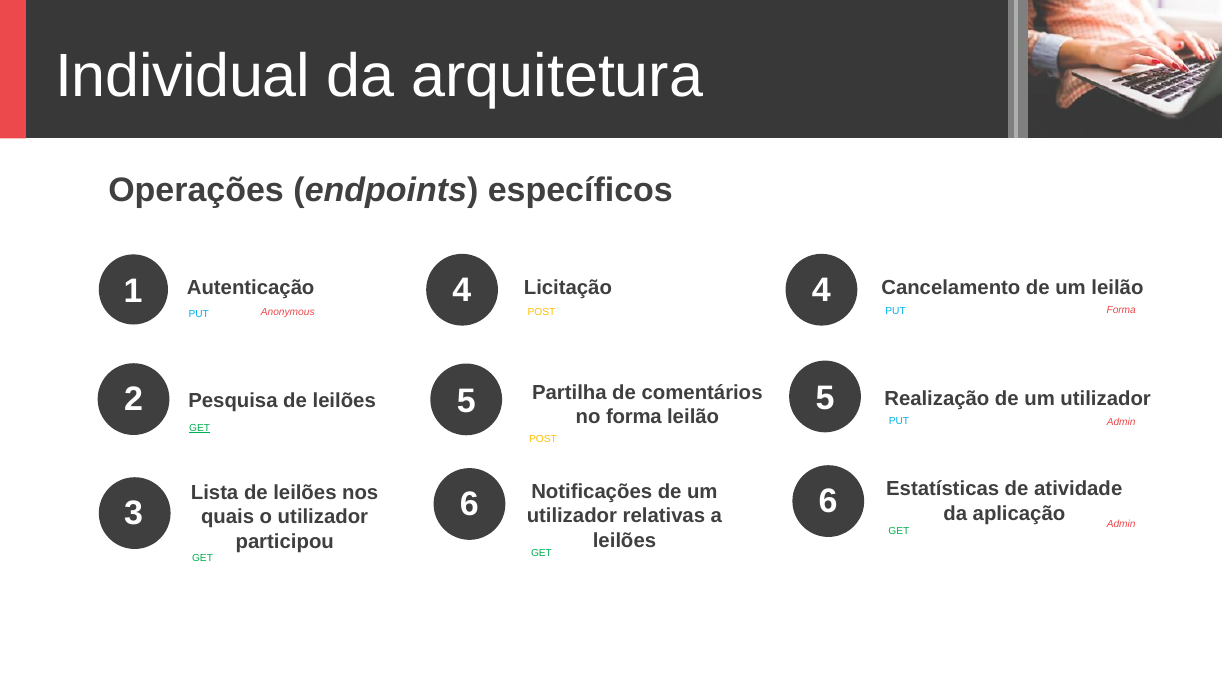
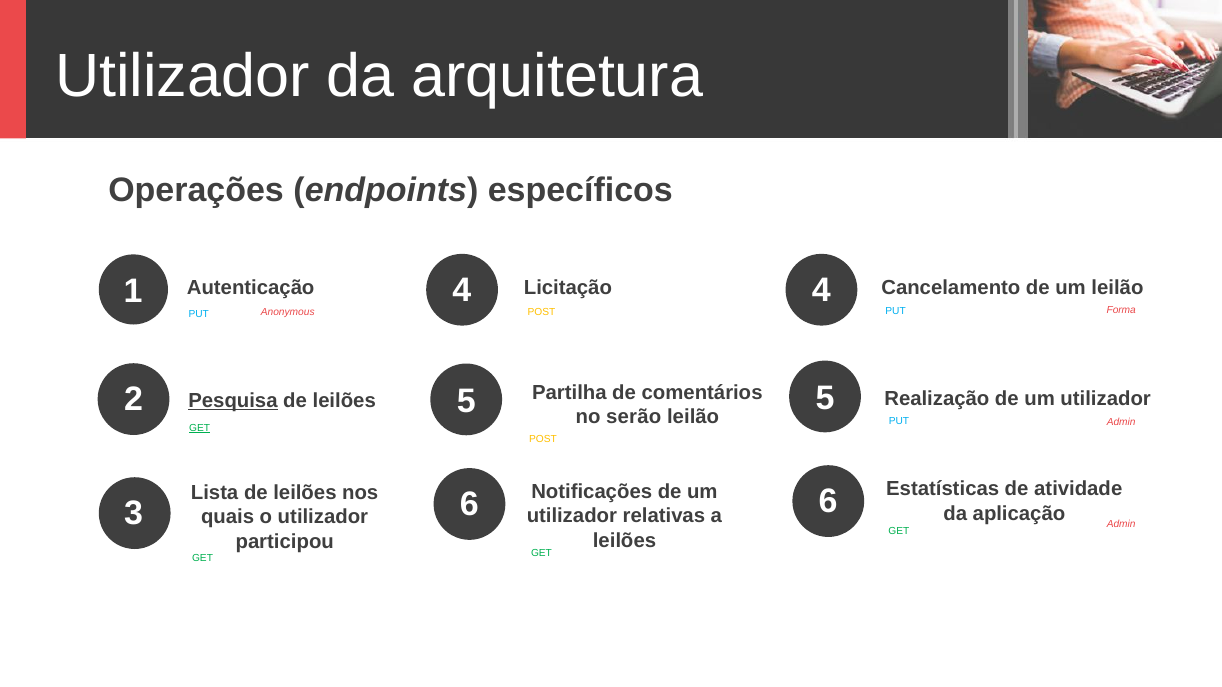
Individual at (183, 77): Individual -> Utilizador
Pesquisa underline: none -> present
no forma: forma -> serão
